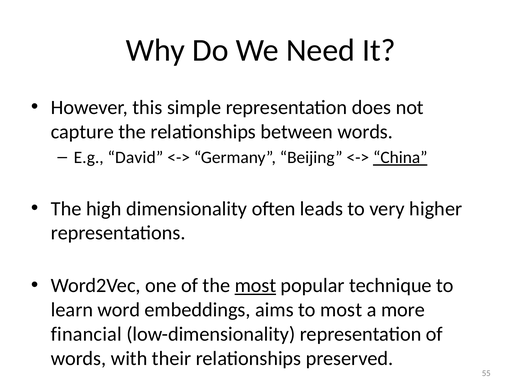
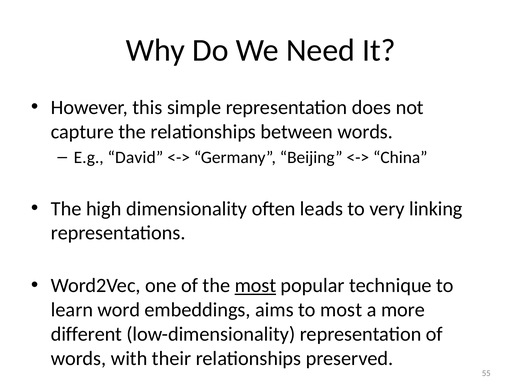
China underline: present -> none
higher: higher -> linking
financial: financial -> different
